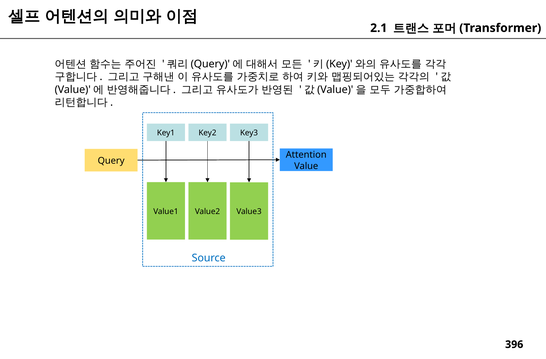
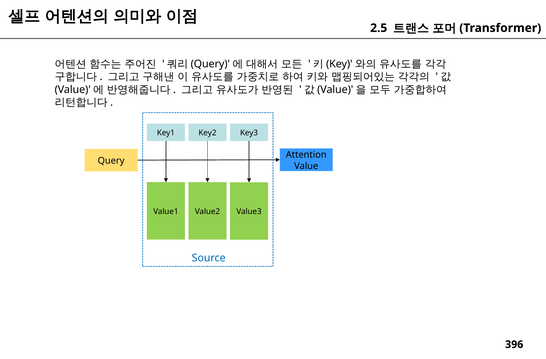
2.1: 2.1 -> 2.5
